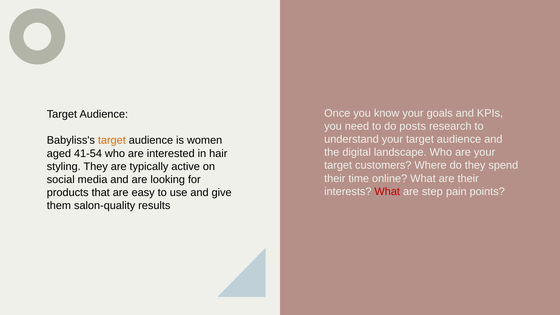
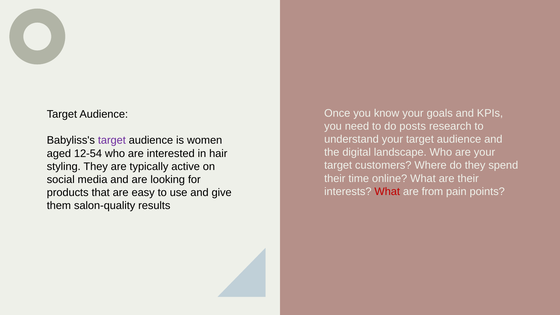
target at (112, 140) colour: orange -> purple
41-54: 41-54 -> 12-54
step: step -> from
